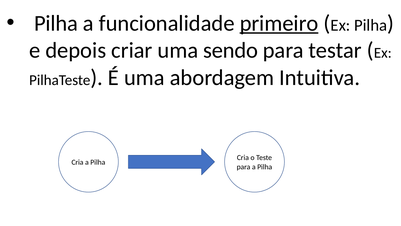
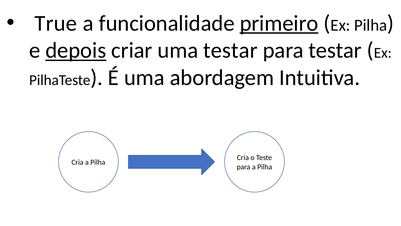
Pilha at (56, 23): Pilha -> True
depois underline: none -> present
uma sendo: sendo -> testar
